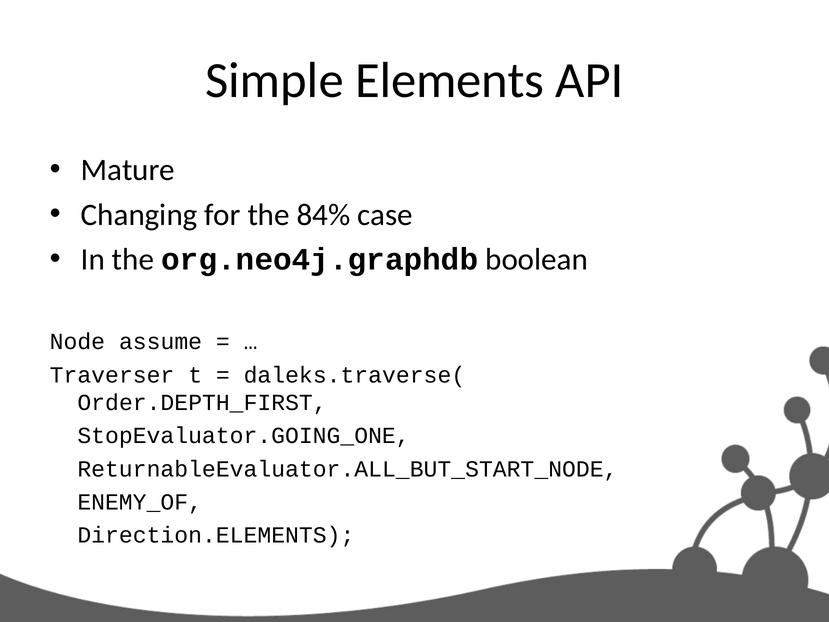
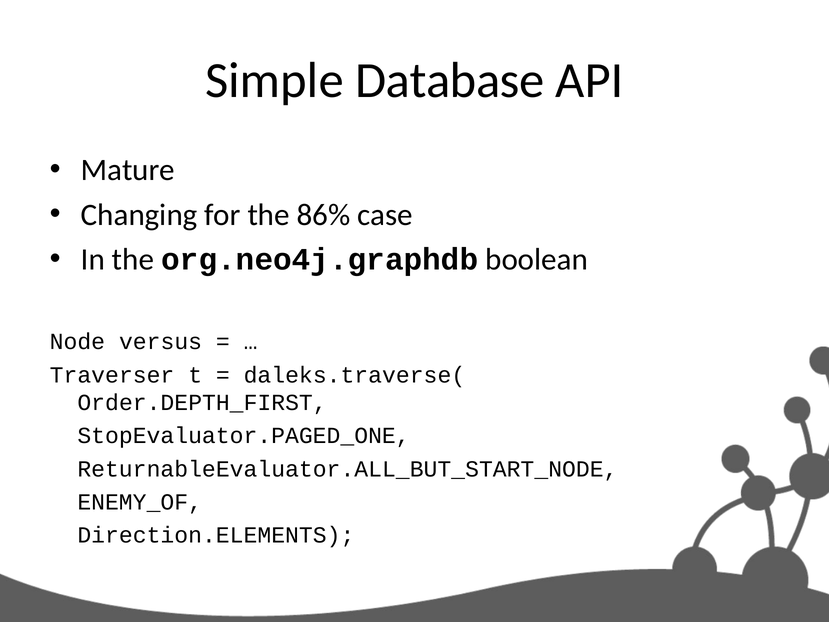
Elements: Elements -> Database
84%: 84% -> 86%
assume: assume -> versus
StopEvaluator.GOING_ONE: StopEvaluator.GOING_ONE -> StopEvaluator.PAGED_ONE
